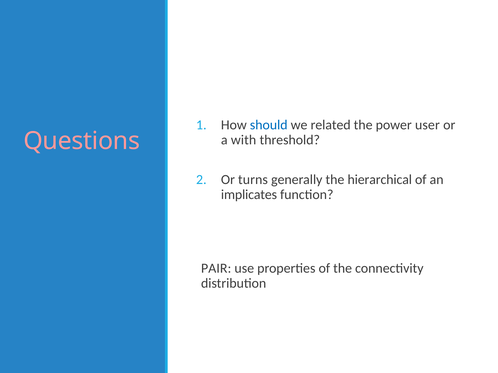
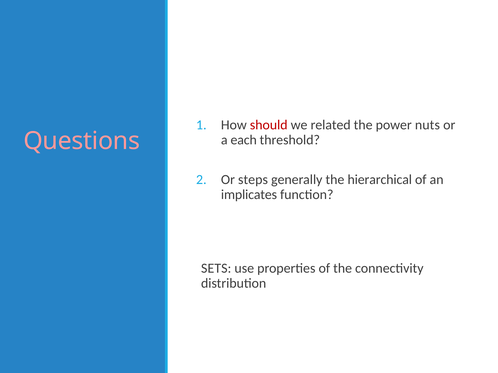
should colour: blue -> red
user: user -> nuts
with: with -> each
turns: turns -> steps
PAIR: PAIR -> SETS
